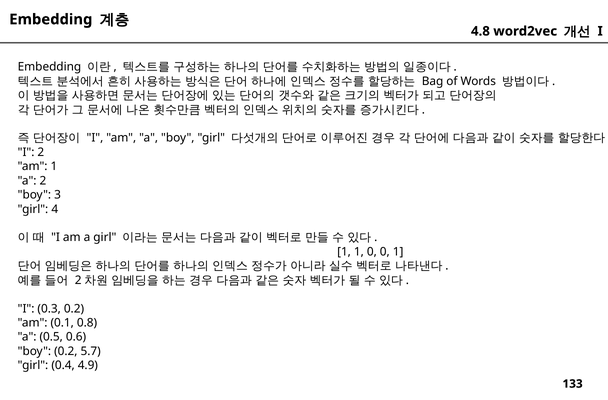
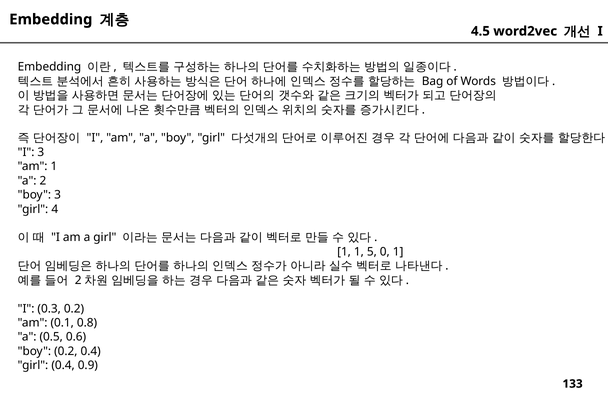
4.8: 4.8 -> 4.5
I 2: 2 -> 3
1 0: 0 -> 5
0.2 5.7: 5.7 -> 0.4
4.9: 4.9 -> 0.9
